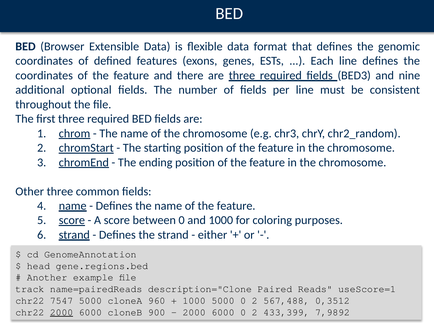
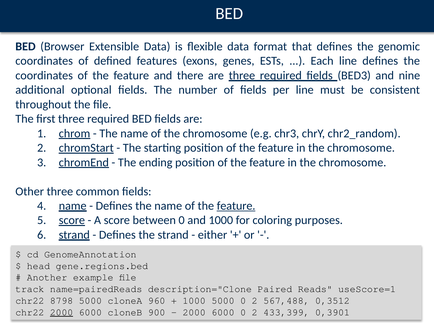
feature at (236, 206) underline: none -> present
7547: 7547 -> 8798
7,9892: 7,9892 -> 0,3901
